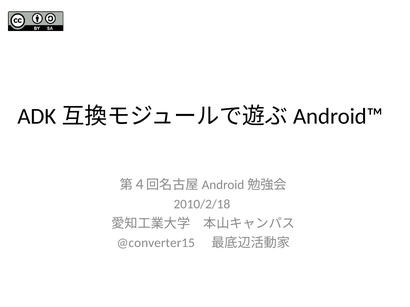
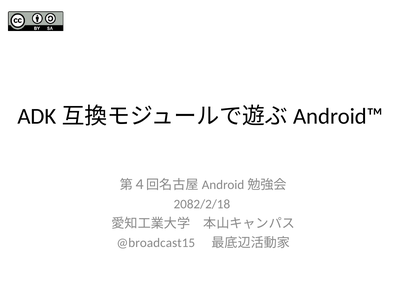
2010/2/18: 2010/2/18 -> 2082/2/18
@converter15: @converter15 -> @broadcast15
